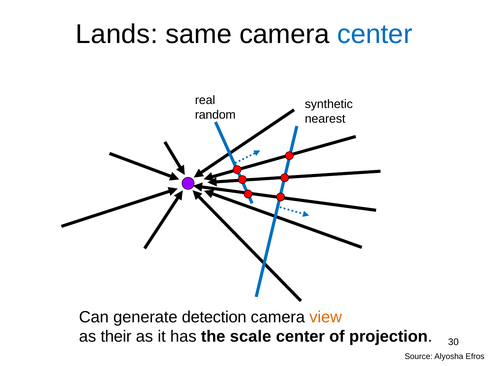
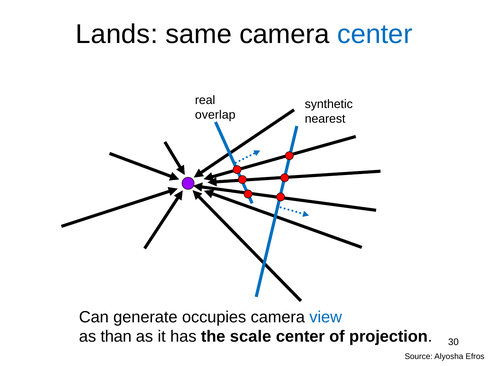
random: random -> overlap
detection: detection -> occupies
view colour: orange -> blue
their: their -> than
